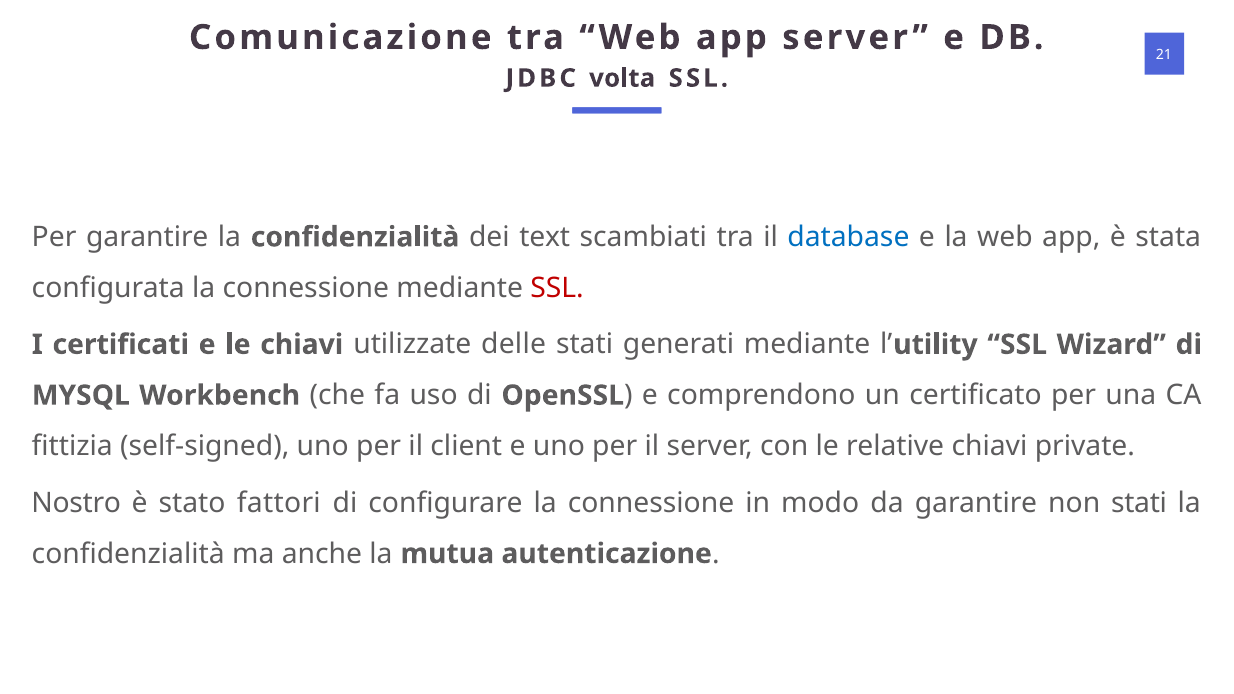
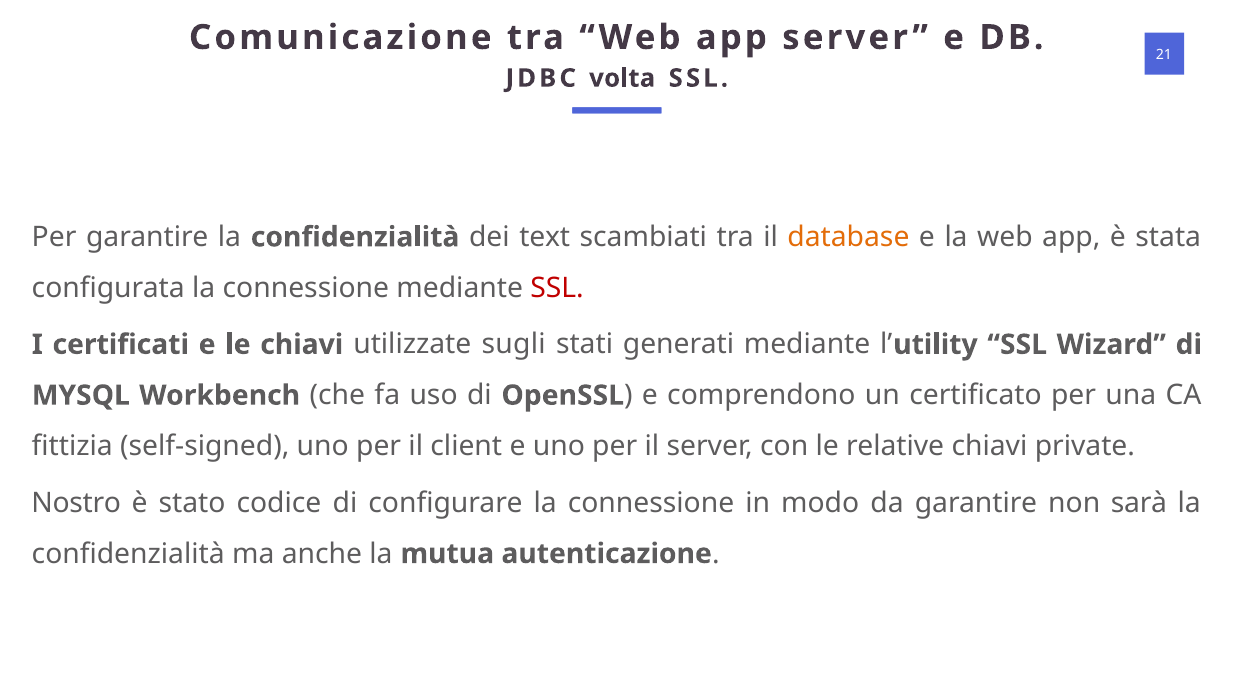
database colour: blue -> orange
delle: delle -> sugli
fattori: fattori -> codice
non stati: stati -> sarà
